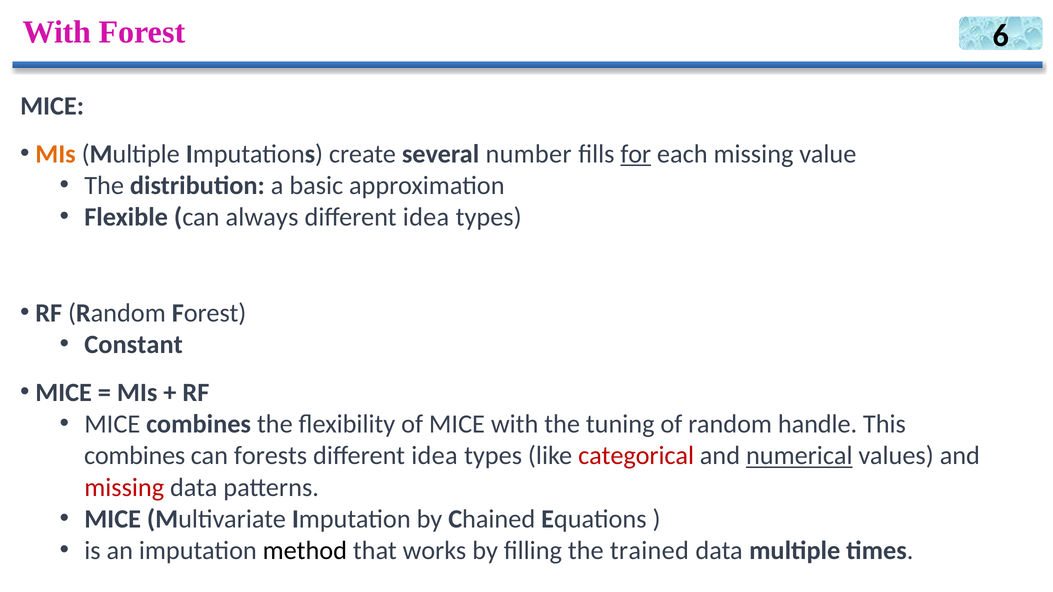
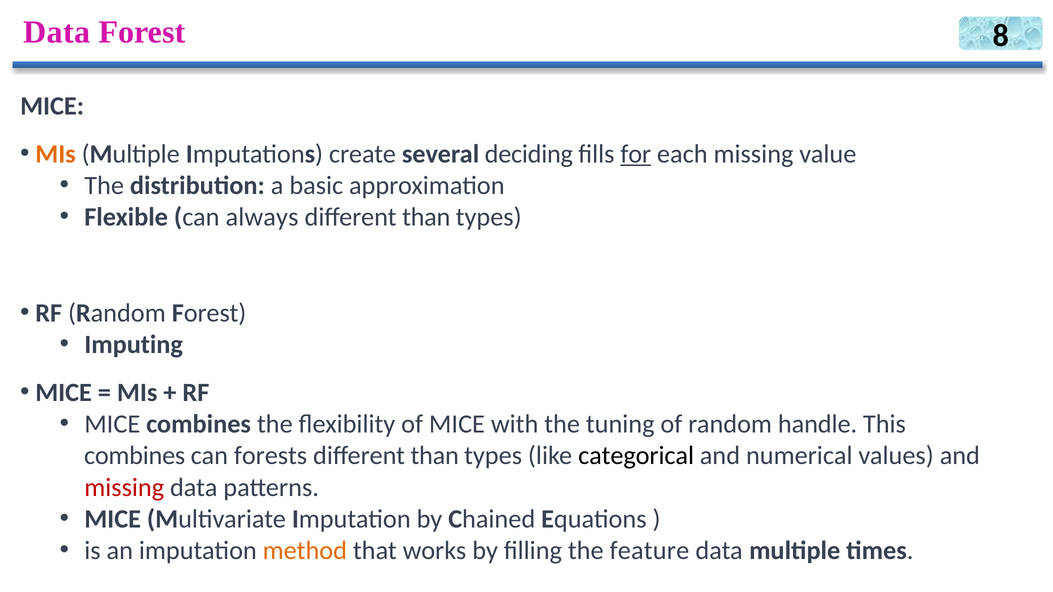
With at (57, 32): With -> Data
6: 6 -> 8
number: number -> deciding
idea at (426, 217): idea -> than
Constant: Constant -> Imputing
idea at (434, 456): idea -> than
categorical colour: red -> black
numerical underline: present -> none
method colour: black -> orange
trained: trained -> feature
